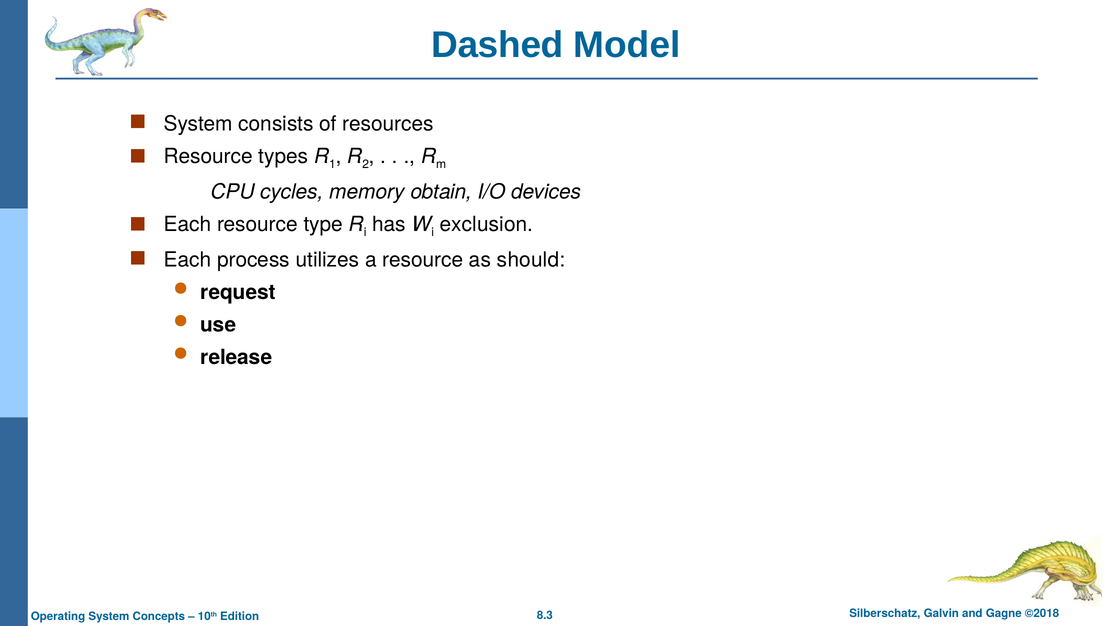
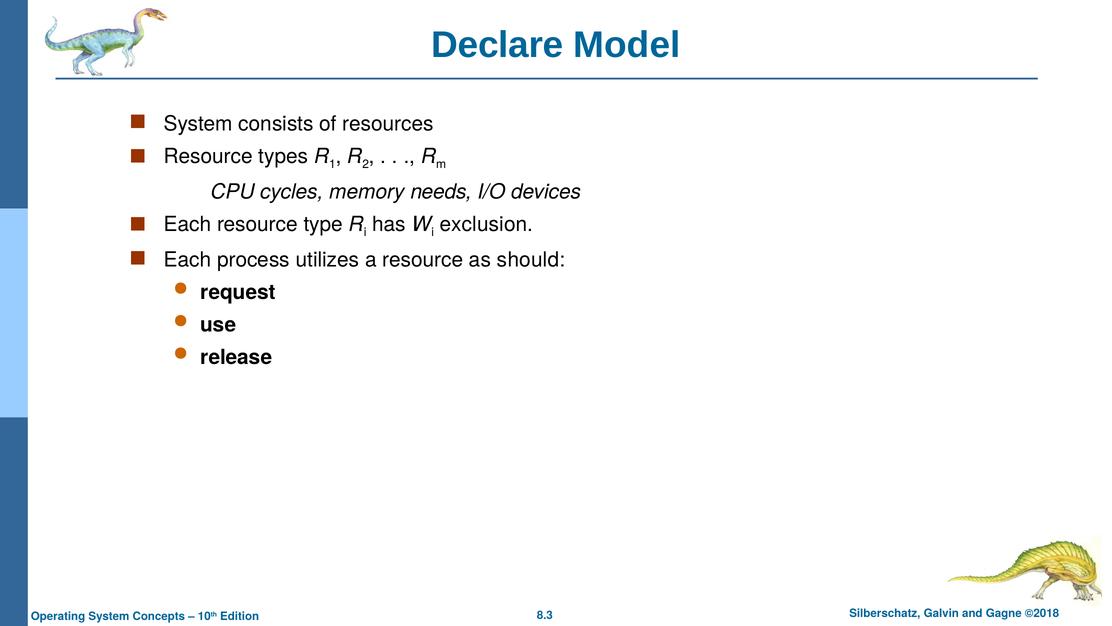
Dashed: Dashed -> Declare
obtain: obtain -> needs
